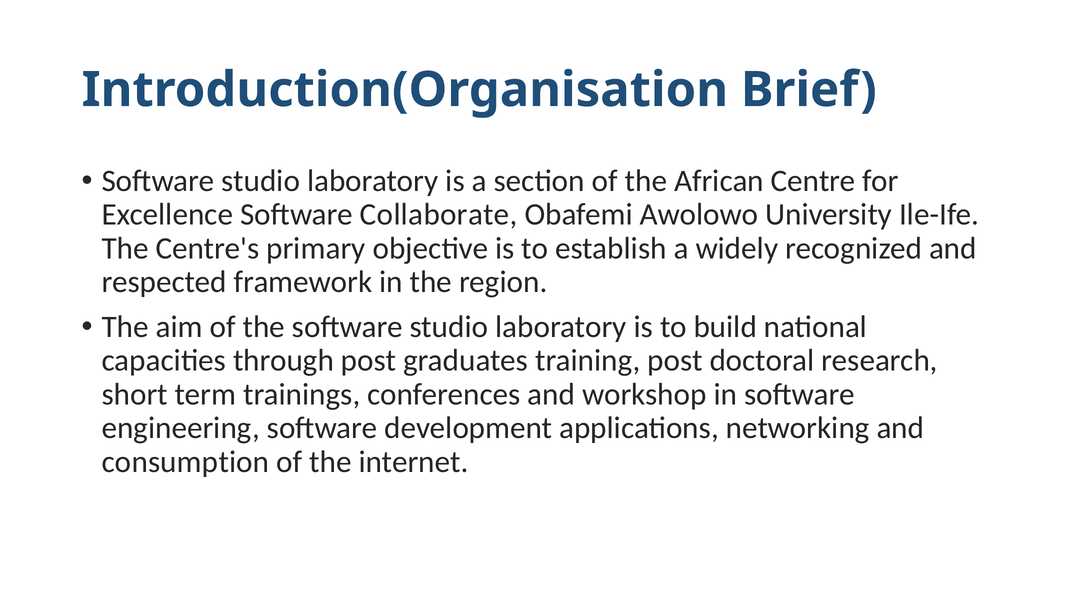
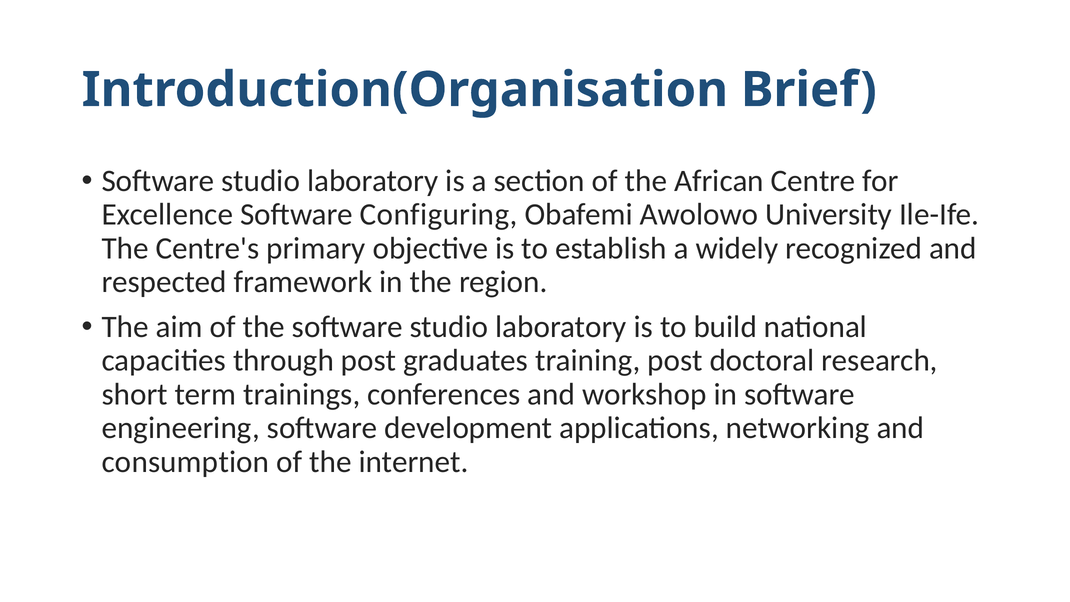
Collaborate: Collaborate -> Configuring
